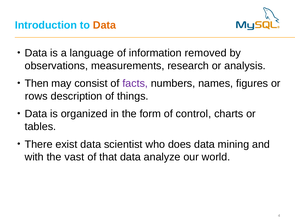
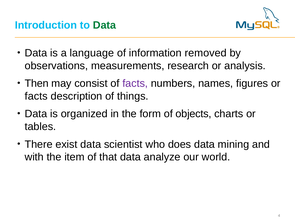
Data at (105, 25) colour: orange -> green
rows at (36, 96): rows -> facts
control: control -> objects
vast: vast -> item
